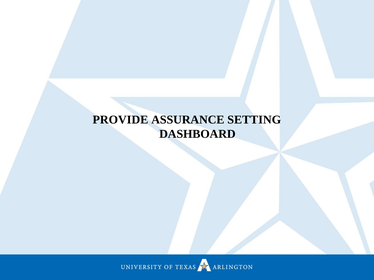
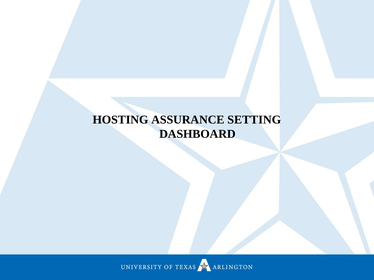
PROVIDE: PROVIDE -> HOSTING
